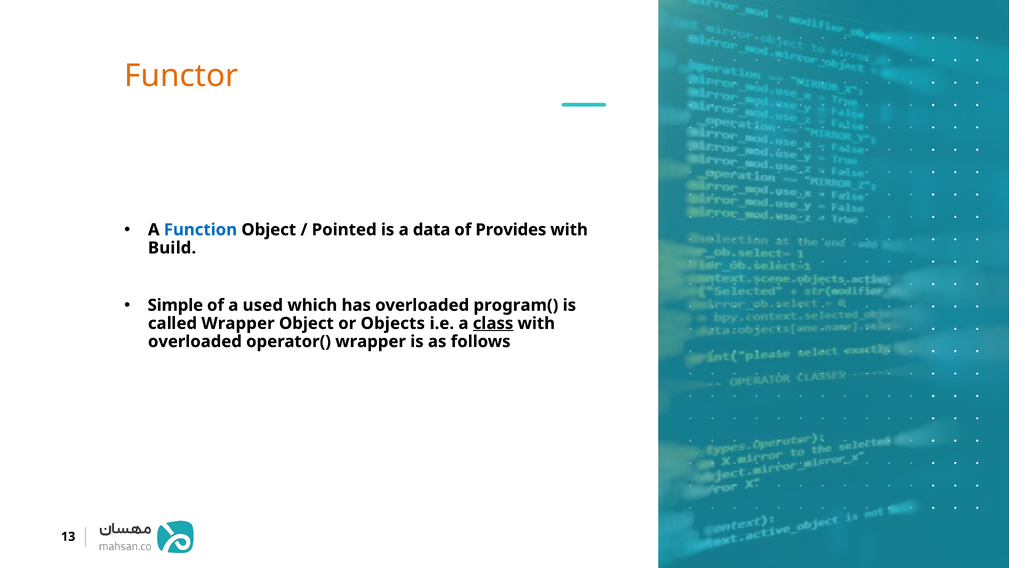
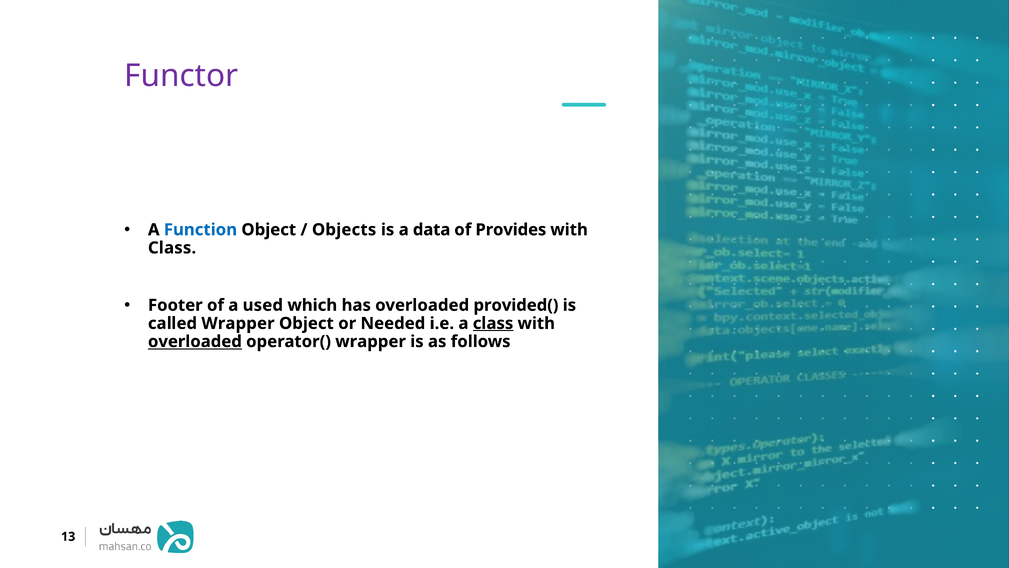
Functor colour: orange -> purple
Pointed: Pointed -> Objects
Build at (172, 248): Build -> Class
Simple: Simple -> Footer
program(: program( -> provided(
Objects: Objects -> Needed
overloaded at (195, 341) underline: none -> present
